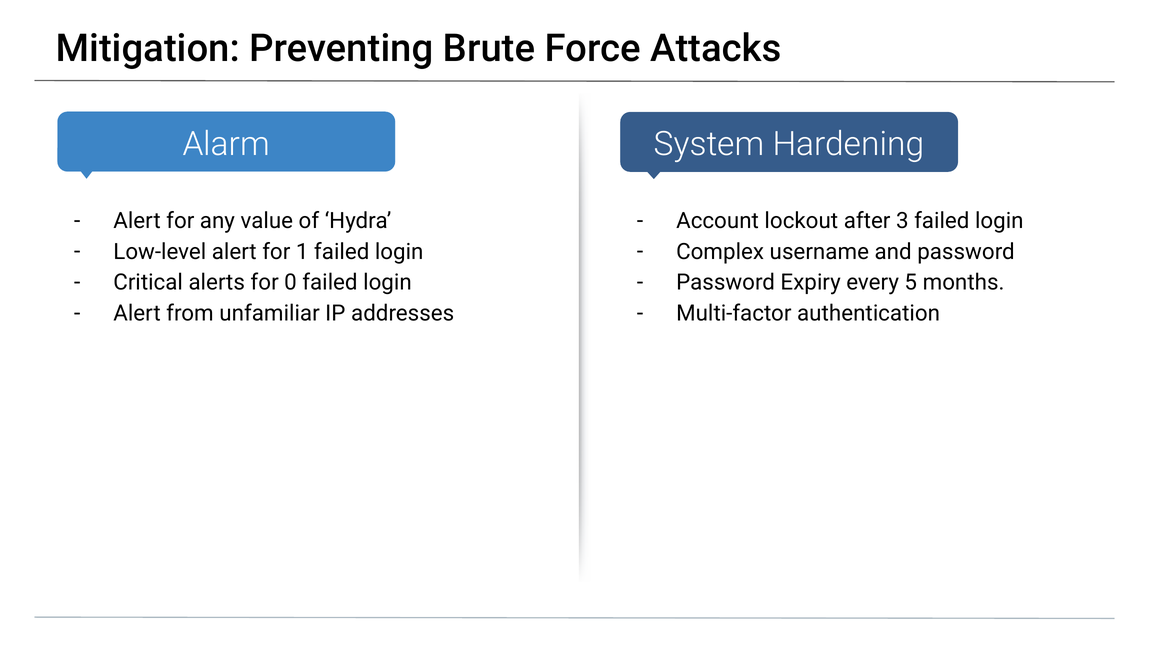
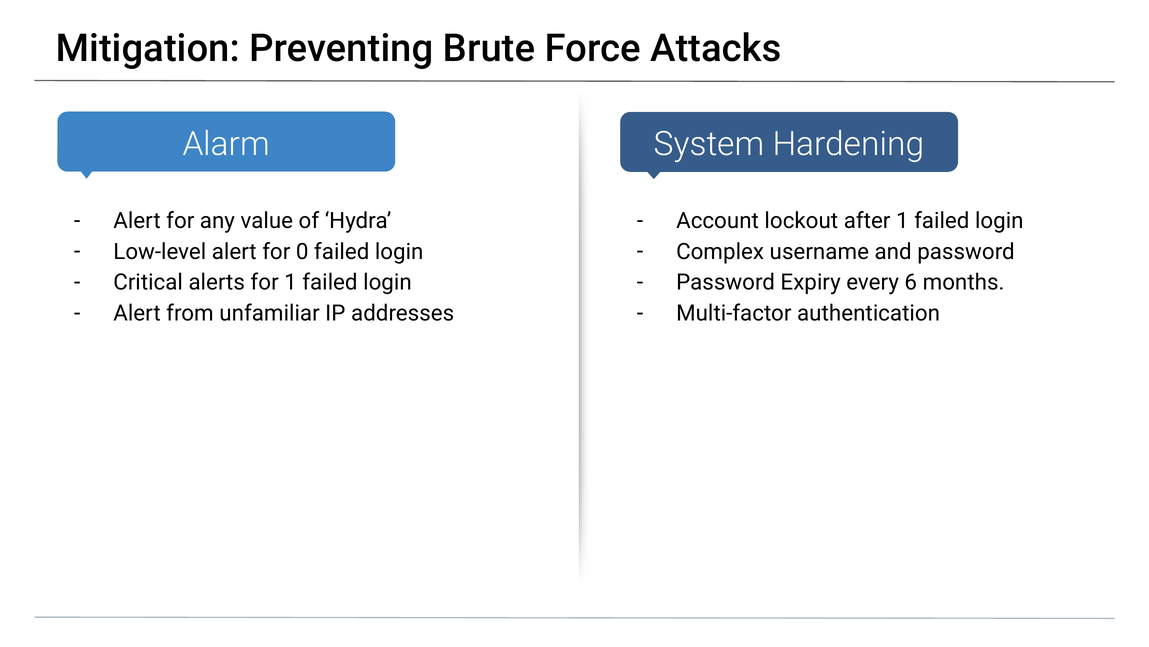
after 3: 3 -> 1
1: 1 -> 0
for 0: 0 -> 1
5: 5 -> 6
